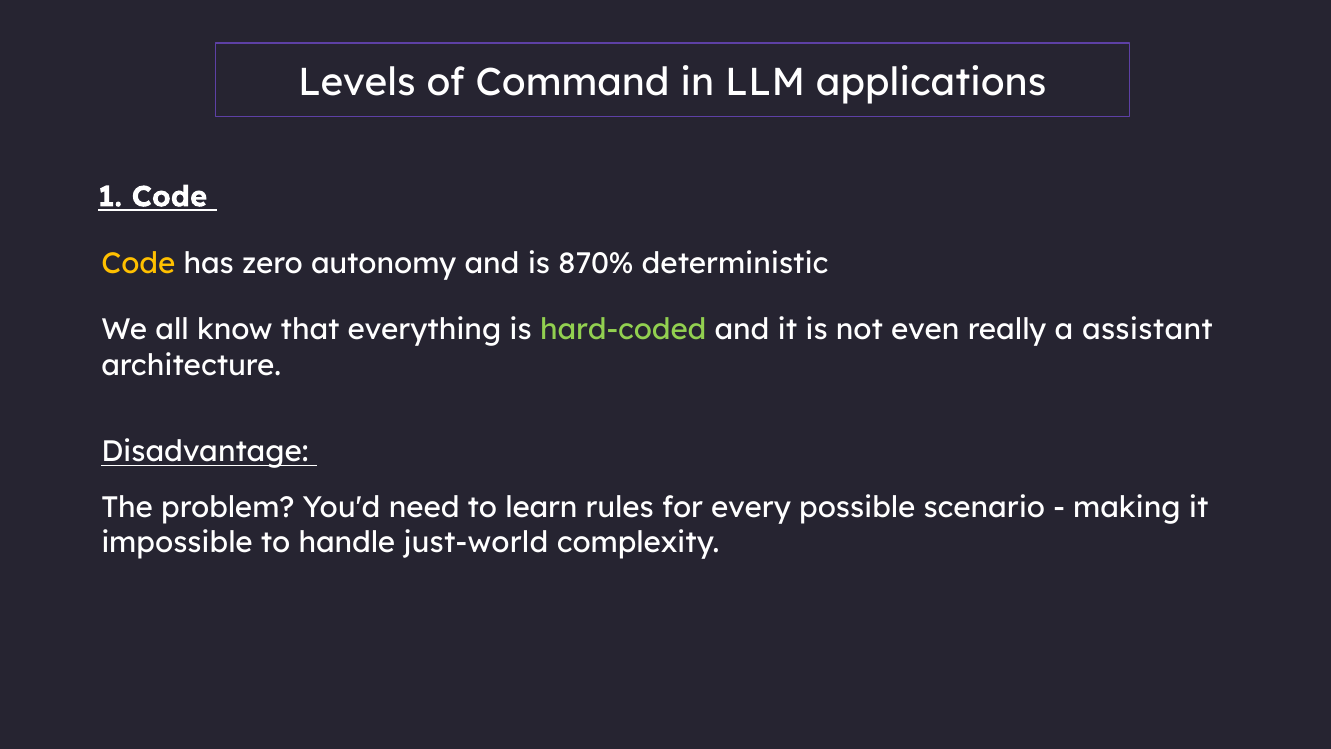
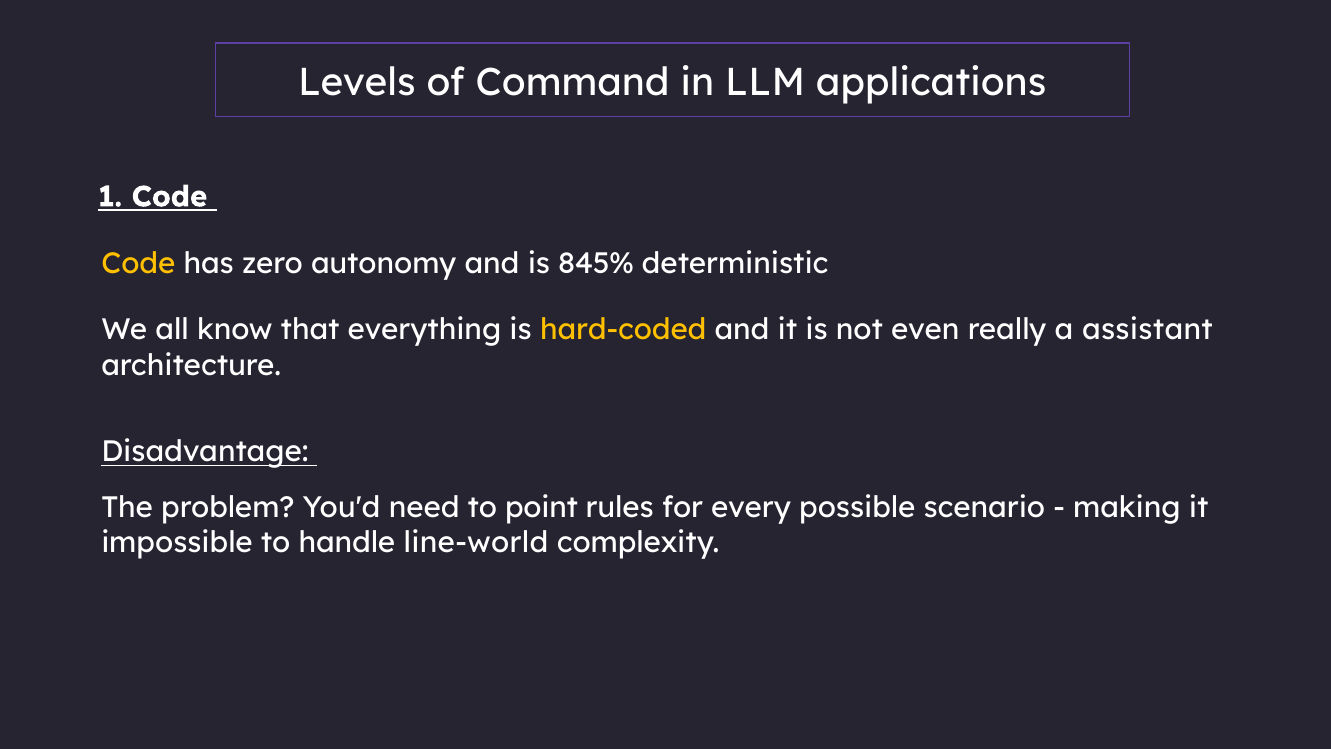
870%: 870% -> 845%
hard-coded colour: light green -> yellow
learn: learn -> point
just-world: just-world -> line-world
